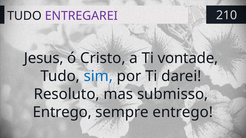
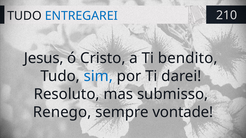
ENTREGAREI colour: purple -> blue
vontade: vontade -> bendito
Entrego at (62, 113): Entrego -> Renego
sempre entrego: entrego -> vontade
